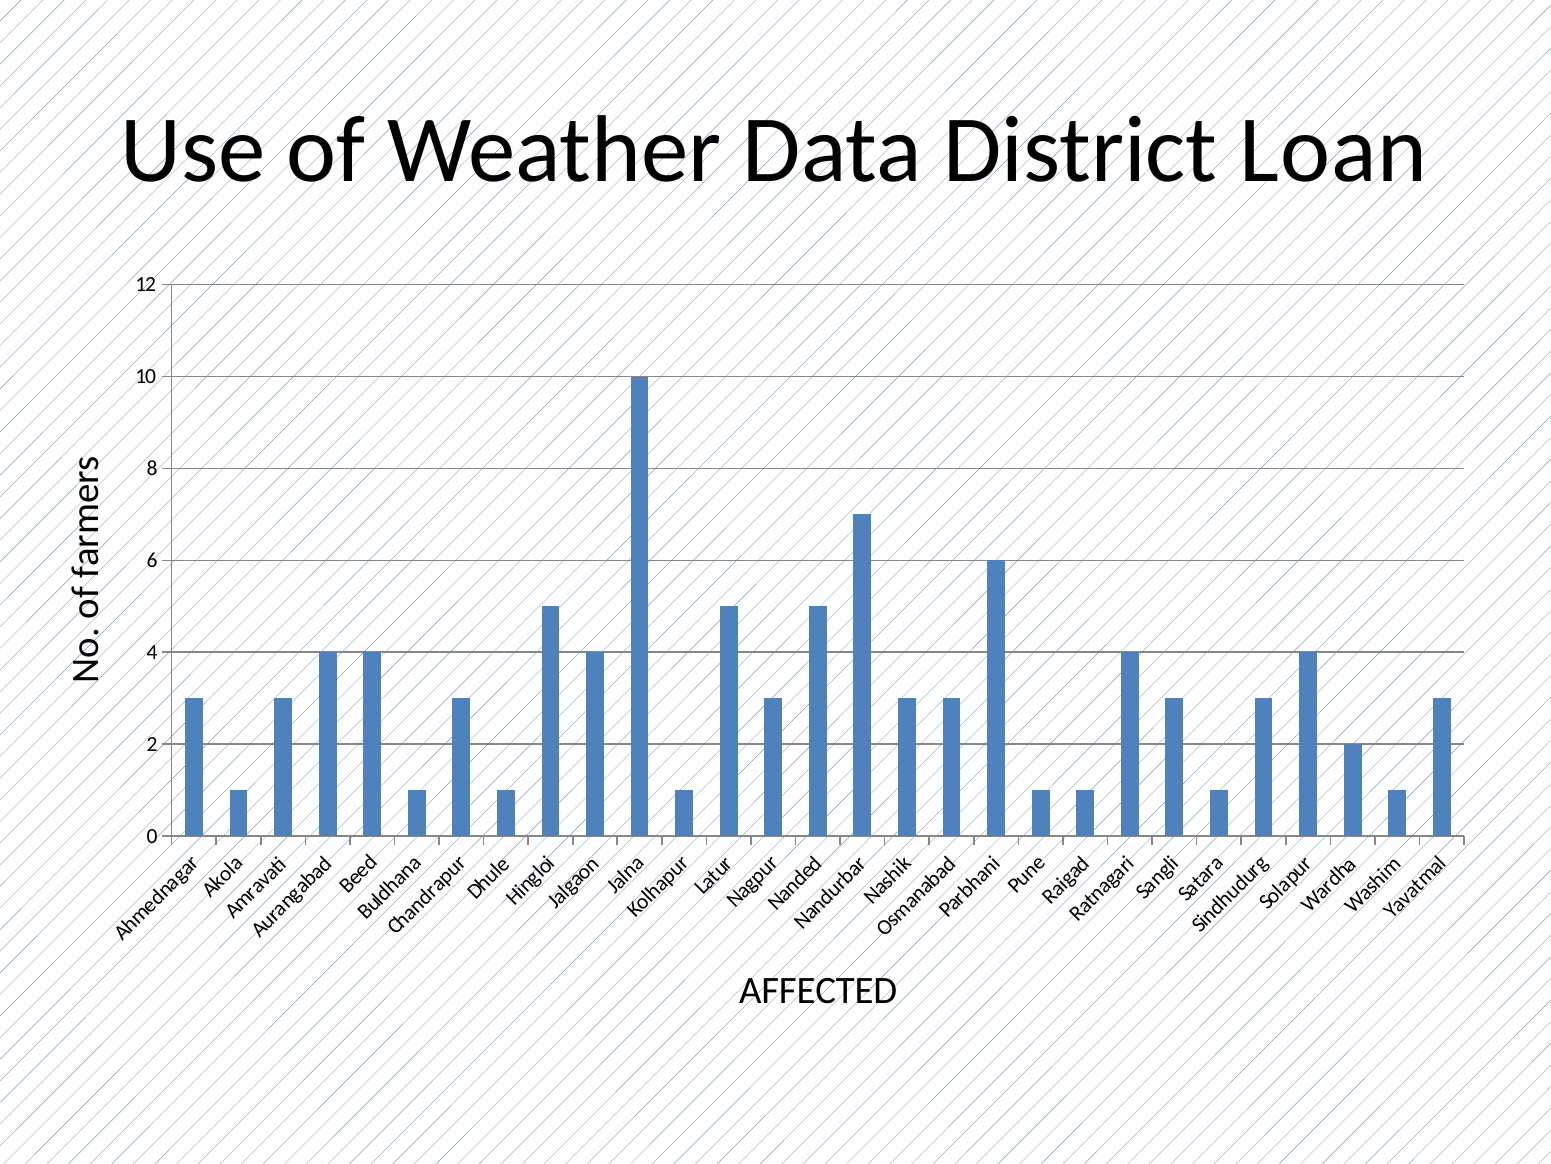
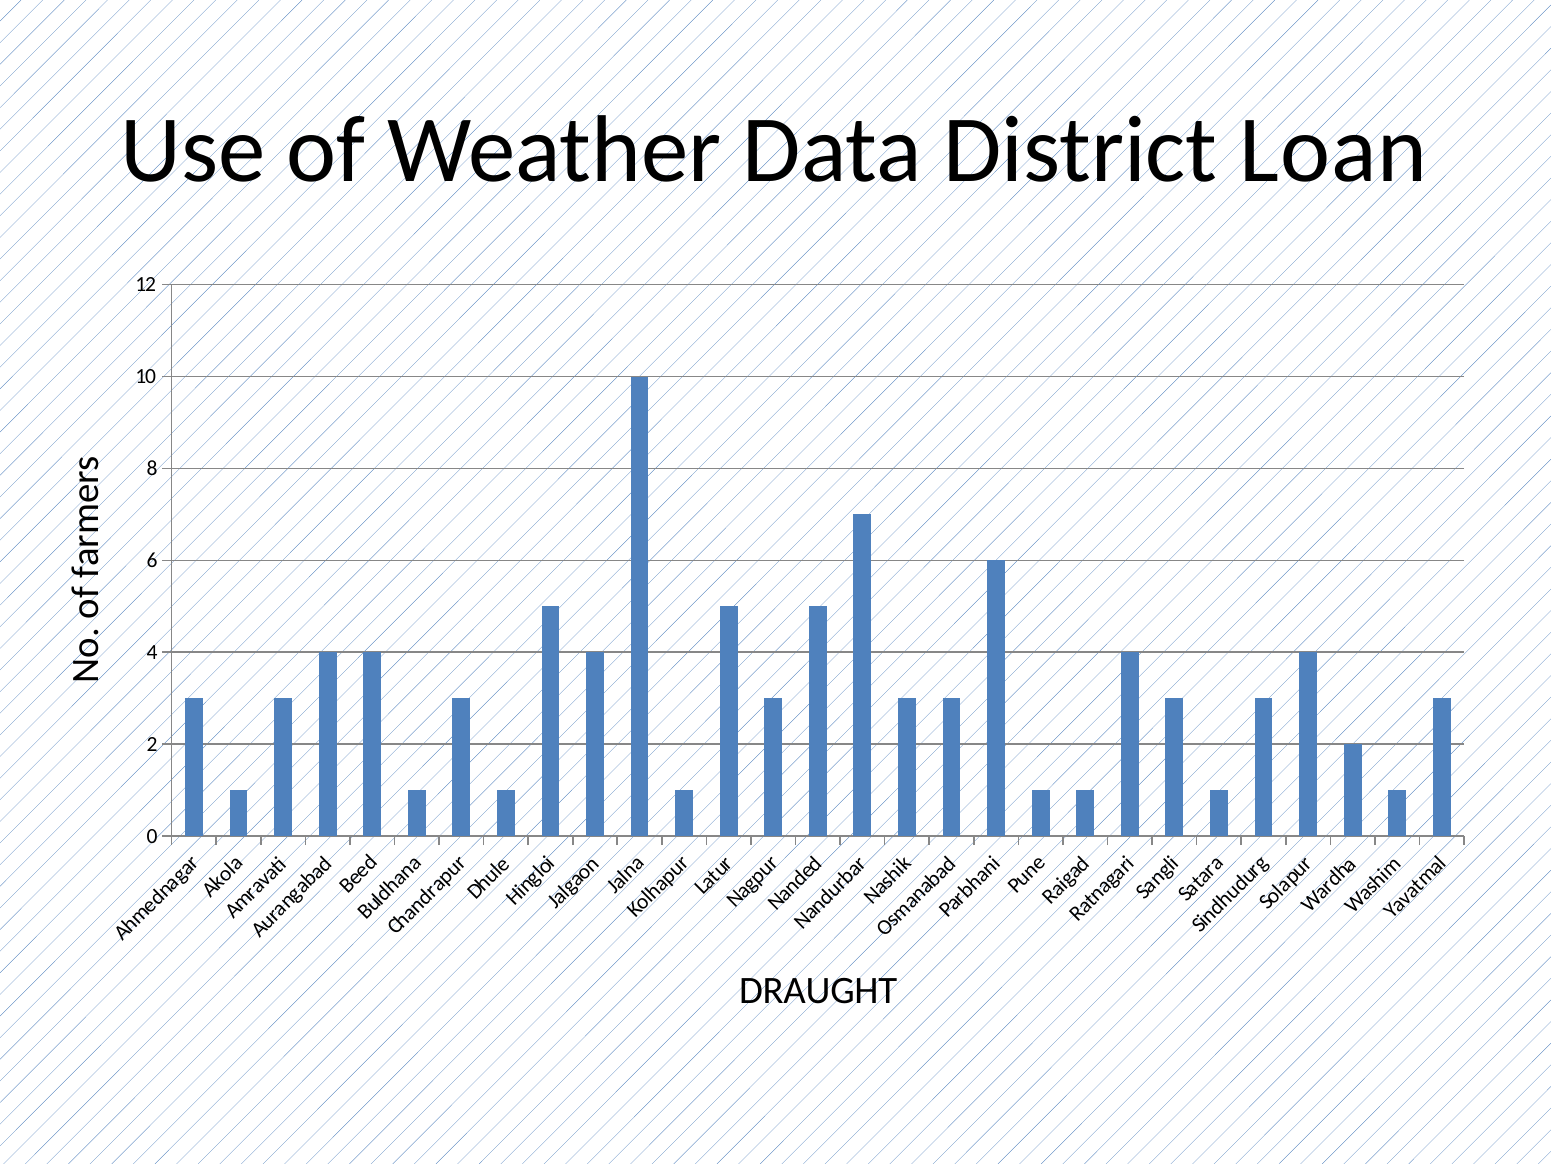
AFFECTED: AFFECTED -> DRAUGHT
